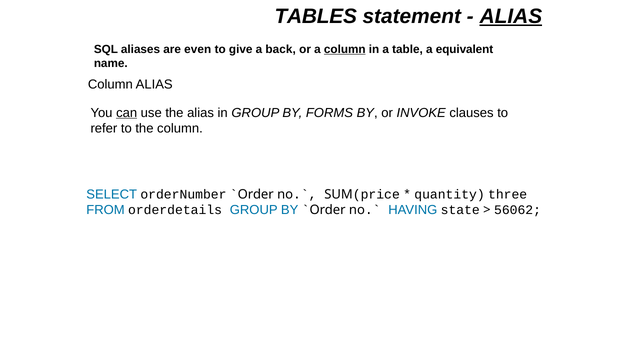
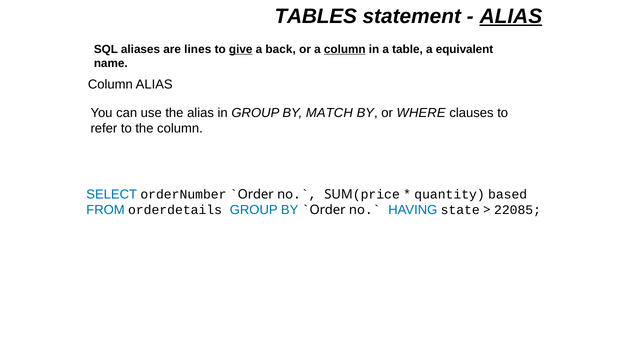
even: even -> lines
give underline: none -> present
can underline: present -> none
FORMS: FORMS -> MATCH
INVOKE: INVOKE -> WHERE
three: three -> based
56062: 56062 -> 22085
